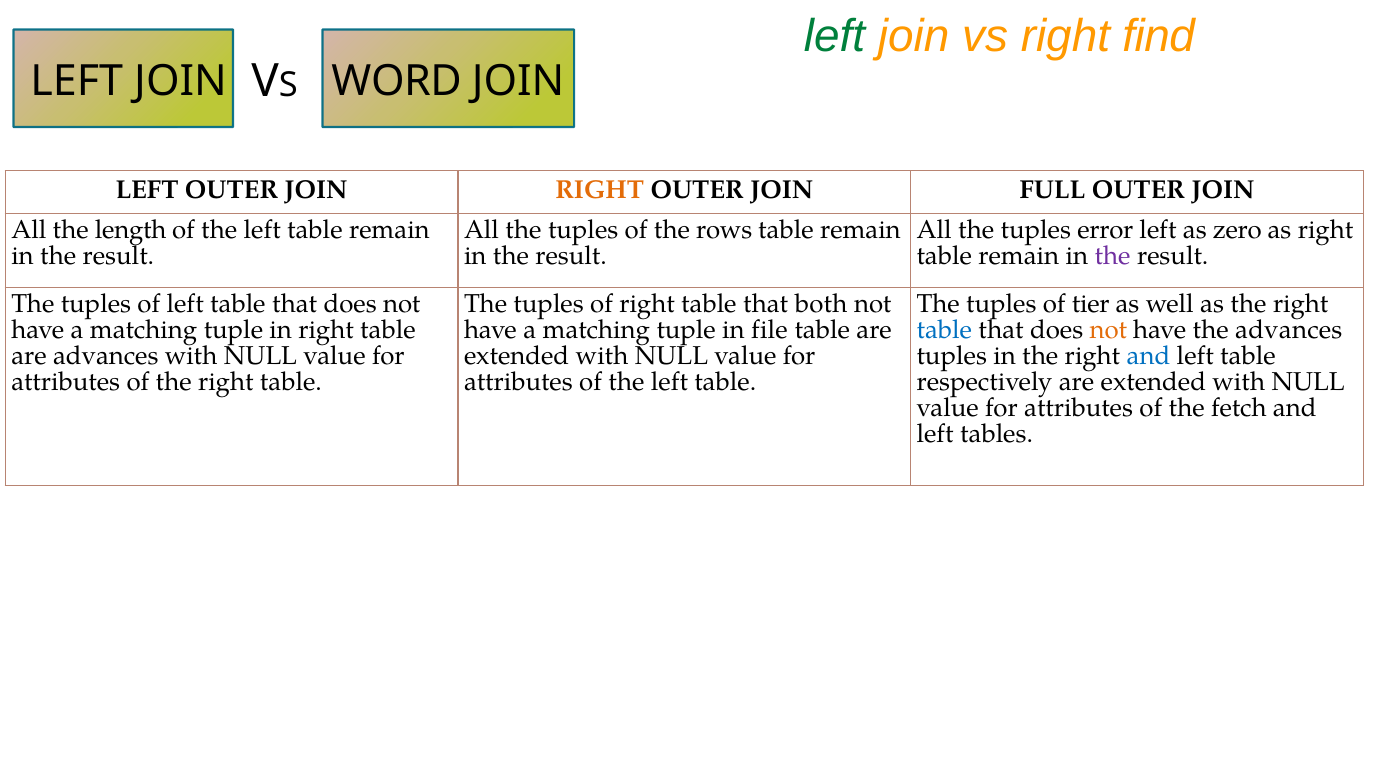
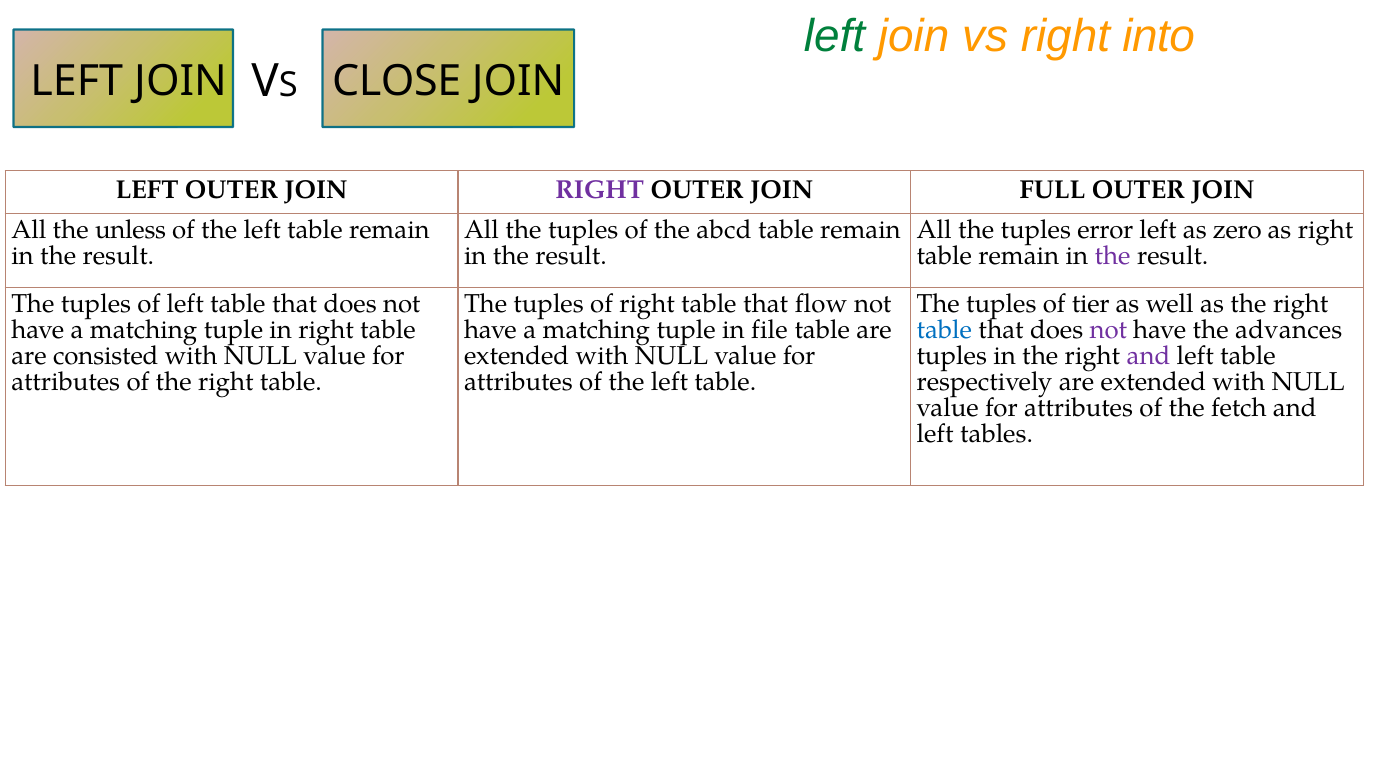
find: find -> into
WORD: WORD -> CLOSE
RIGHT at (600, 190) colour: orange -> purple
length: length -> unless
rows: rows -> abcd
both: both -> flow
not at (1108, 330) colour: orange -> purple
are advances: advances -> consisted
and at (1149, 356) colour: blue -> purple
